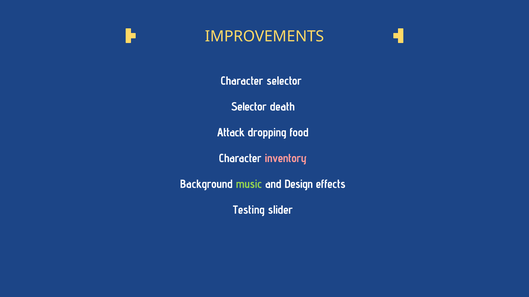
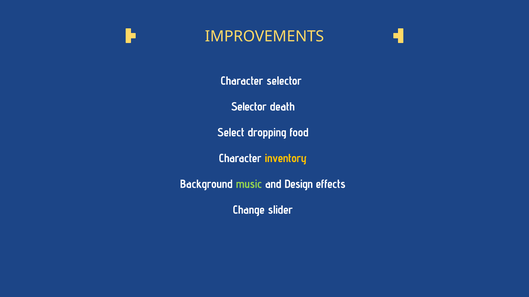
Attack: Attack -> Select
inventory colour: pink -> yellow
Testing: Testing -> Change
